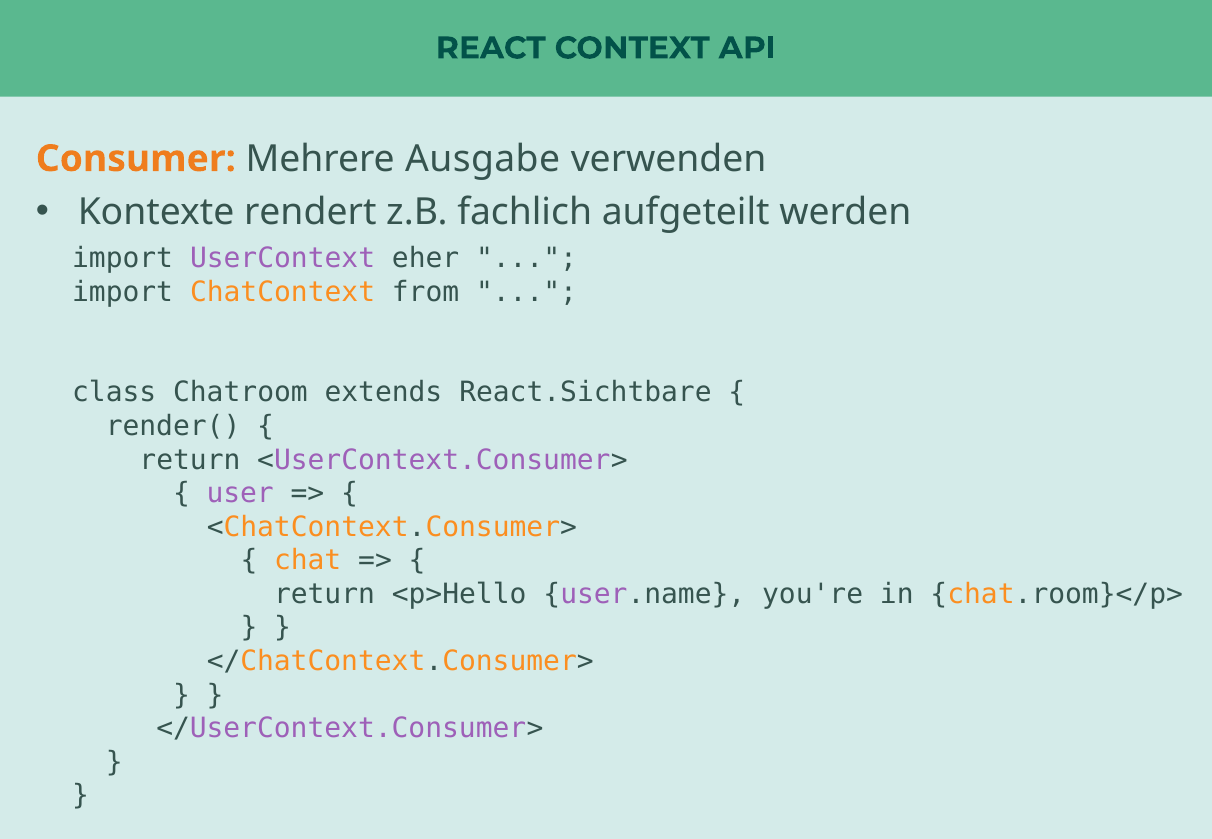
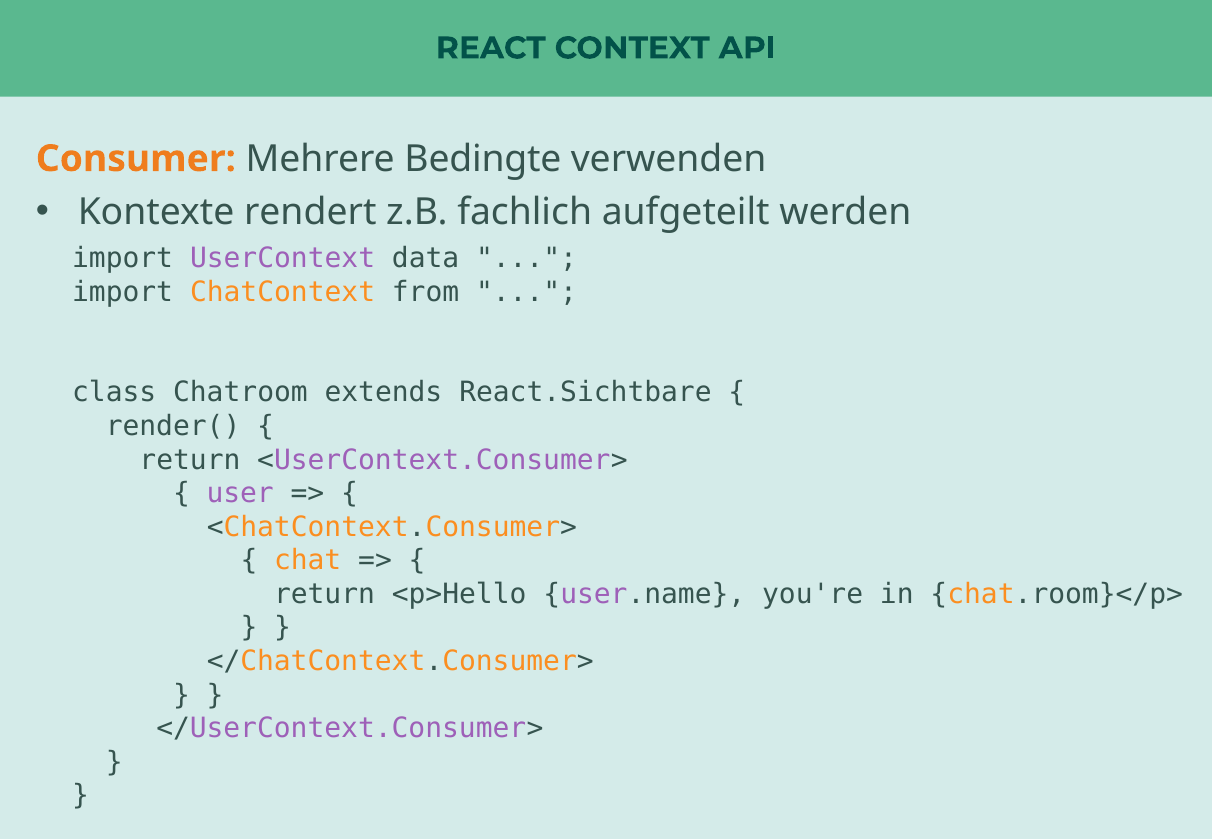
Ausgabe: Ausgabe -> Bedingte
eher: eher -> data
